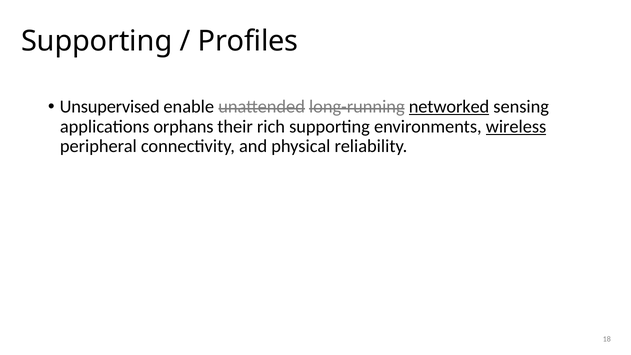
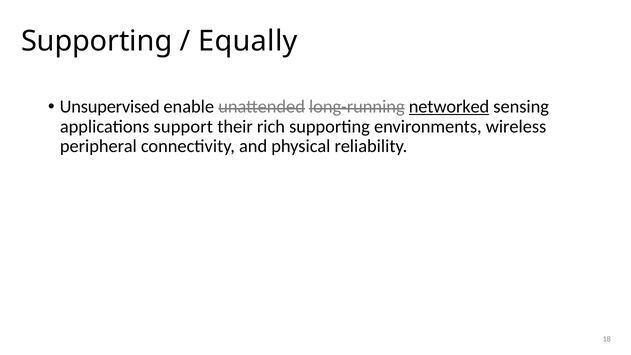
Profiles: Profiles -> Equally
orphans: orphans -> support
wireless underline: present -> none
